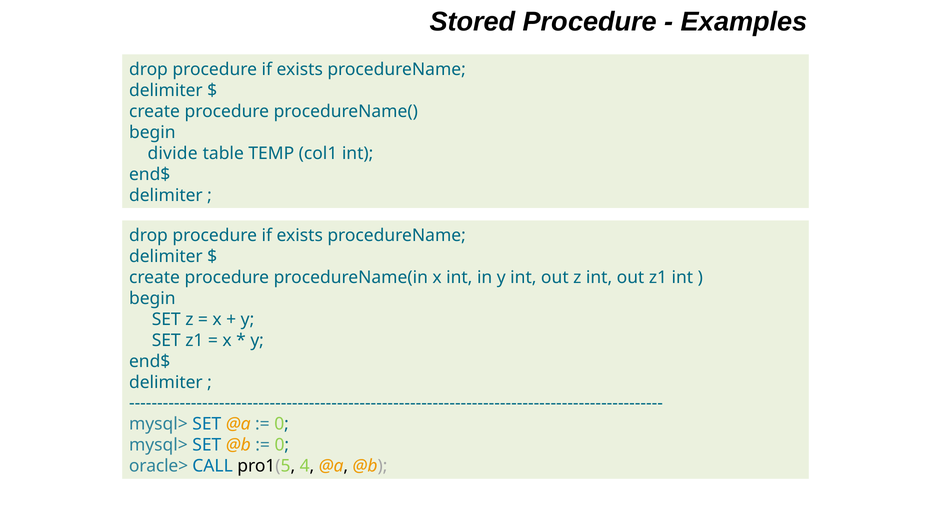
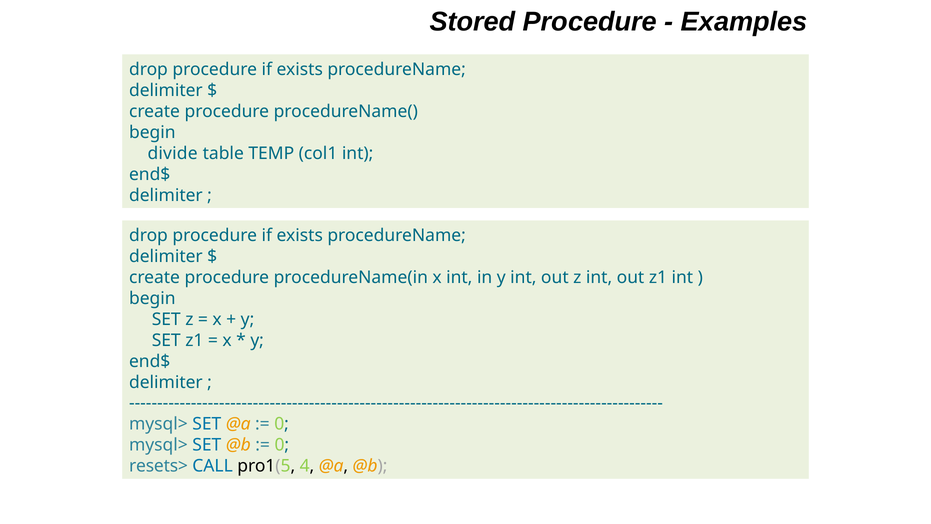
oracle>: oracle> -> resets>
